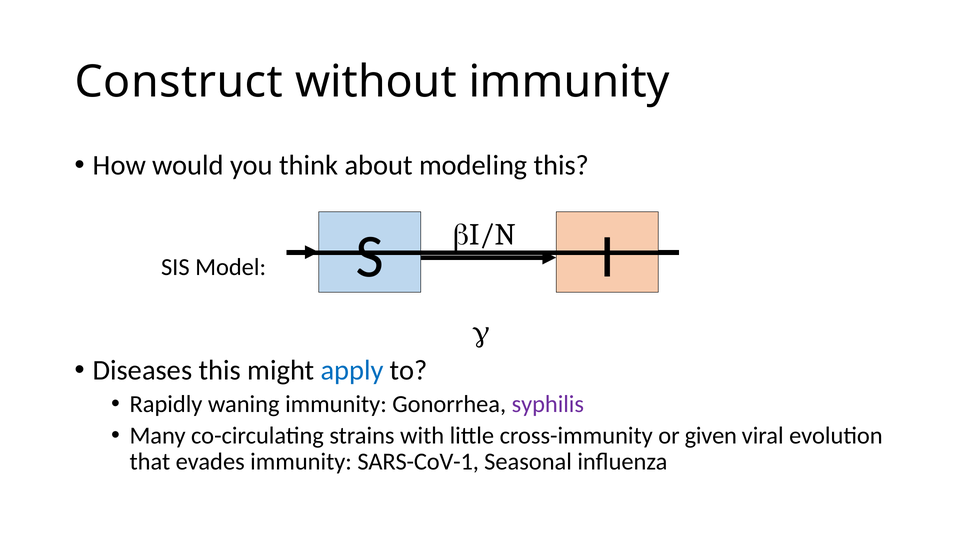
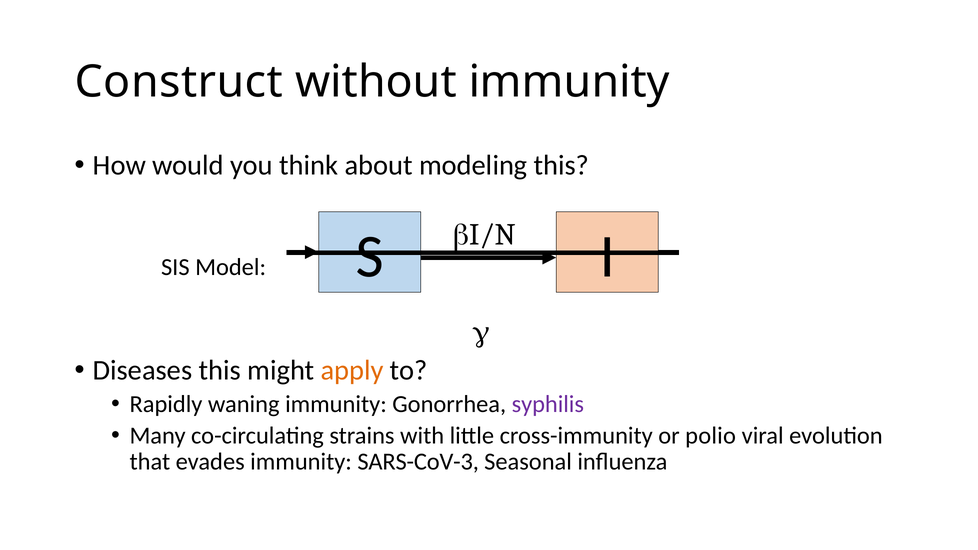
apply colour: blue -> orange
given: given -> polio
SARS-CoV-1: SARS-CoV-1 -> SARS-CoV-3
